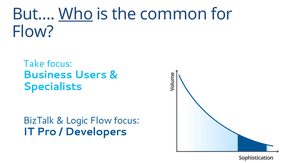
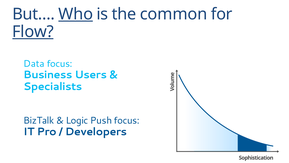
Flow at (33, 32) underline: none -> present
Take: Take -> Data
Logic Flow: Flow -> Push
